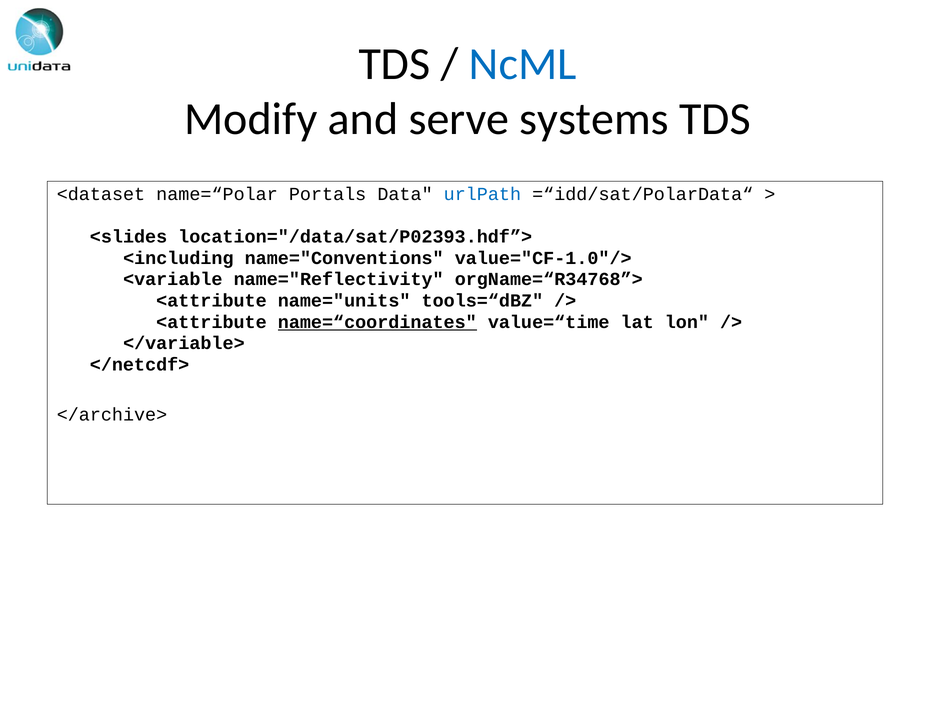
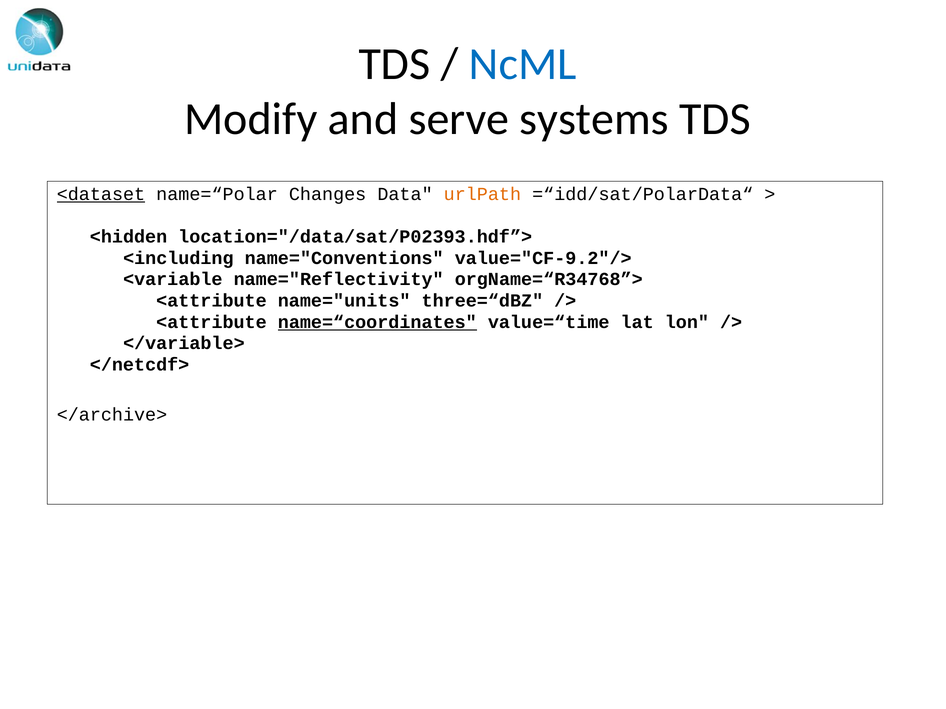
<dataset underline: none -> present
Portals: Portals -> Changes
urlPath colour: blue -> orange
<slides: <slides -> <hidden
value="CF-1.0"/>: value="CF-1.0"/> -> value="CF-9.2"/>
tools=“dBZ: tools=“dBZ -> three=“dBZ
